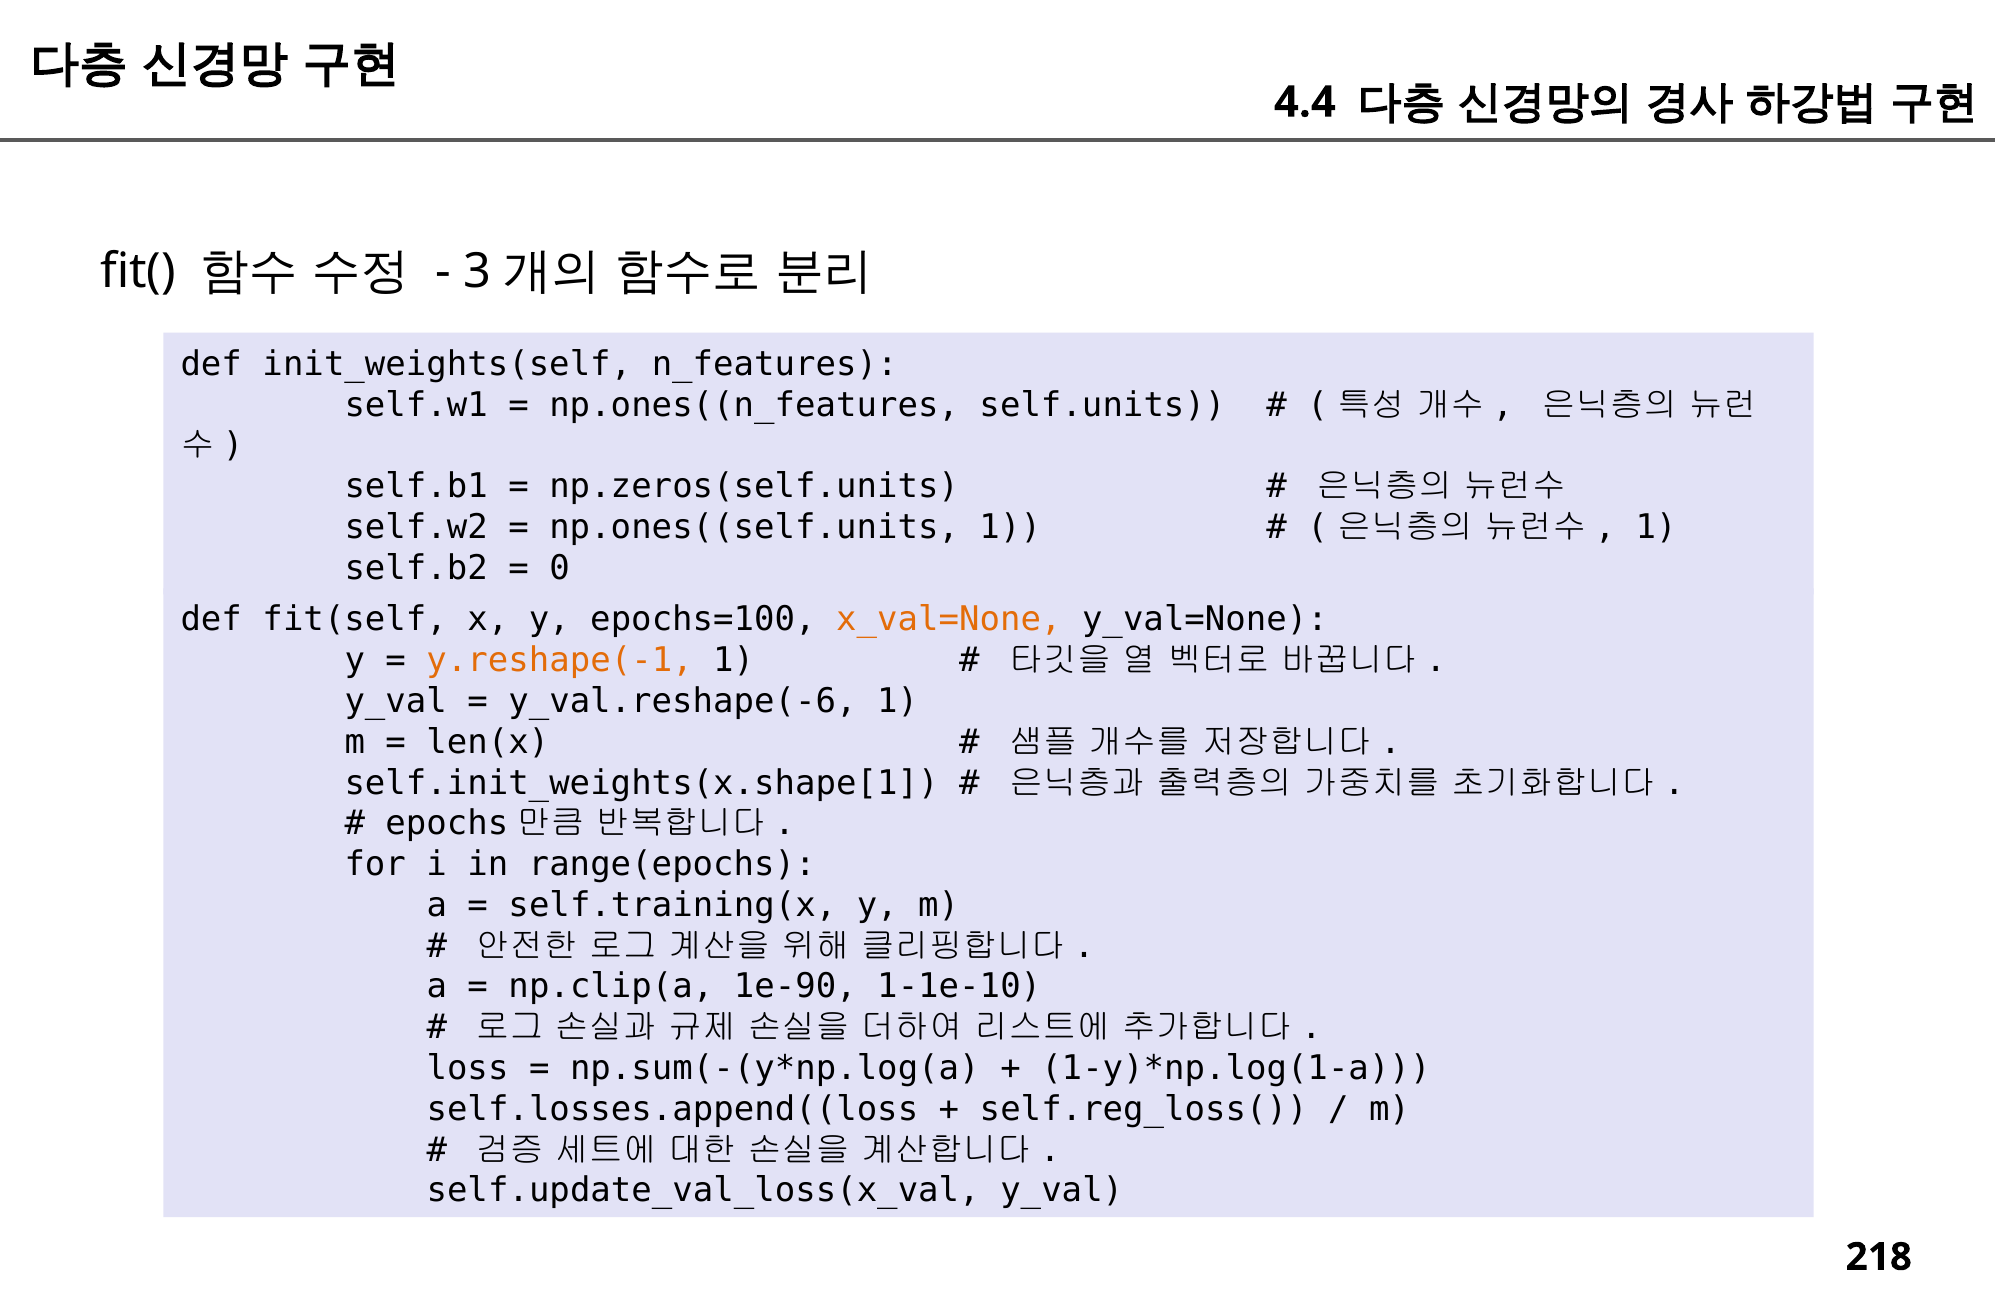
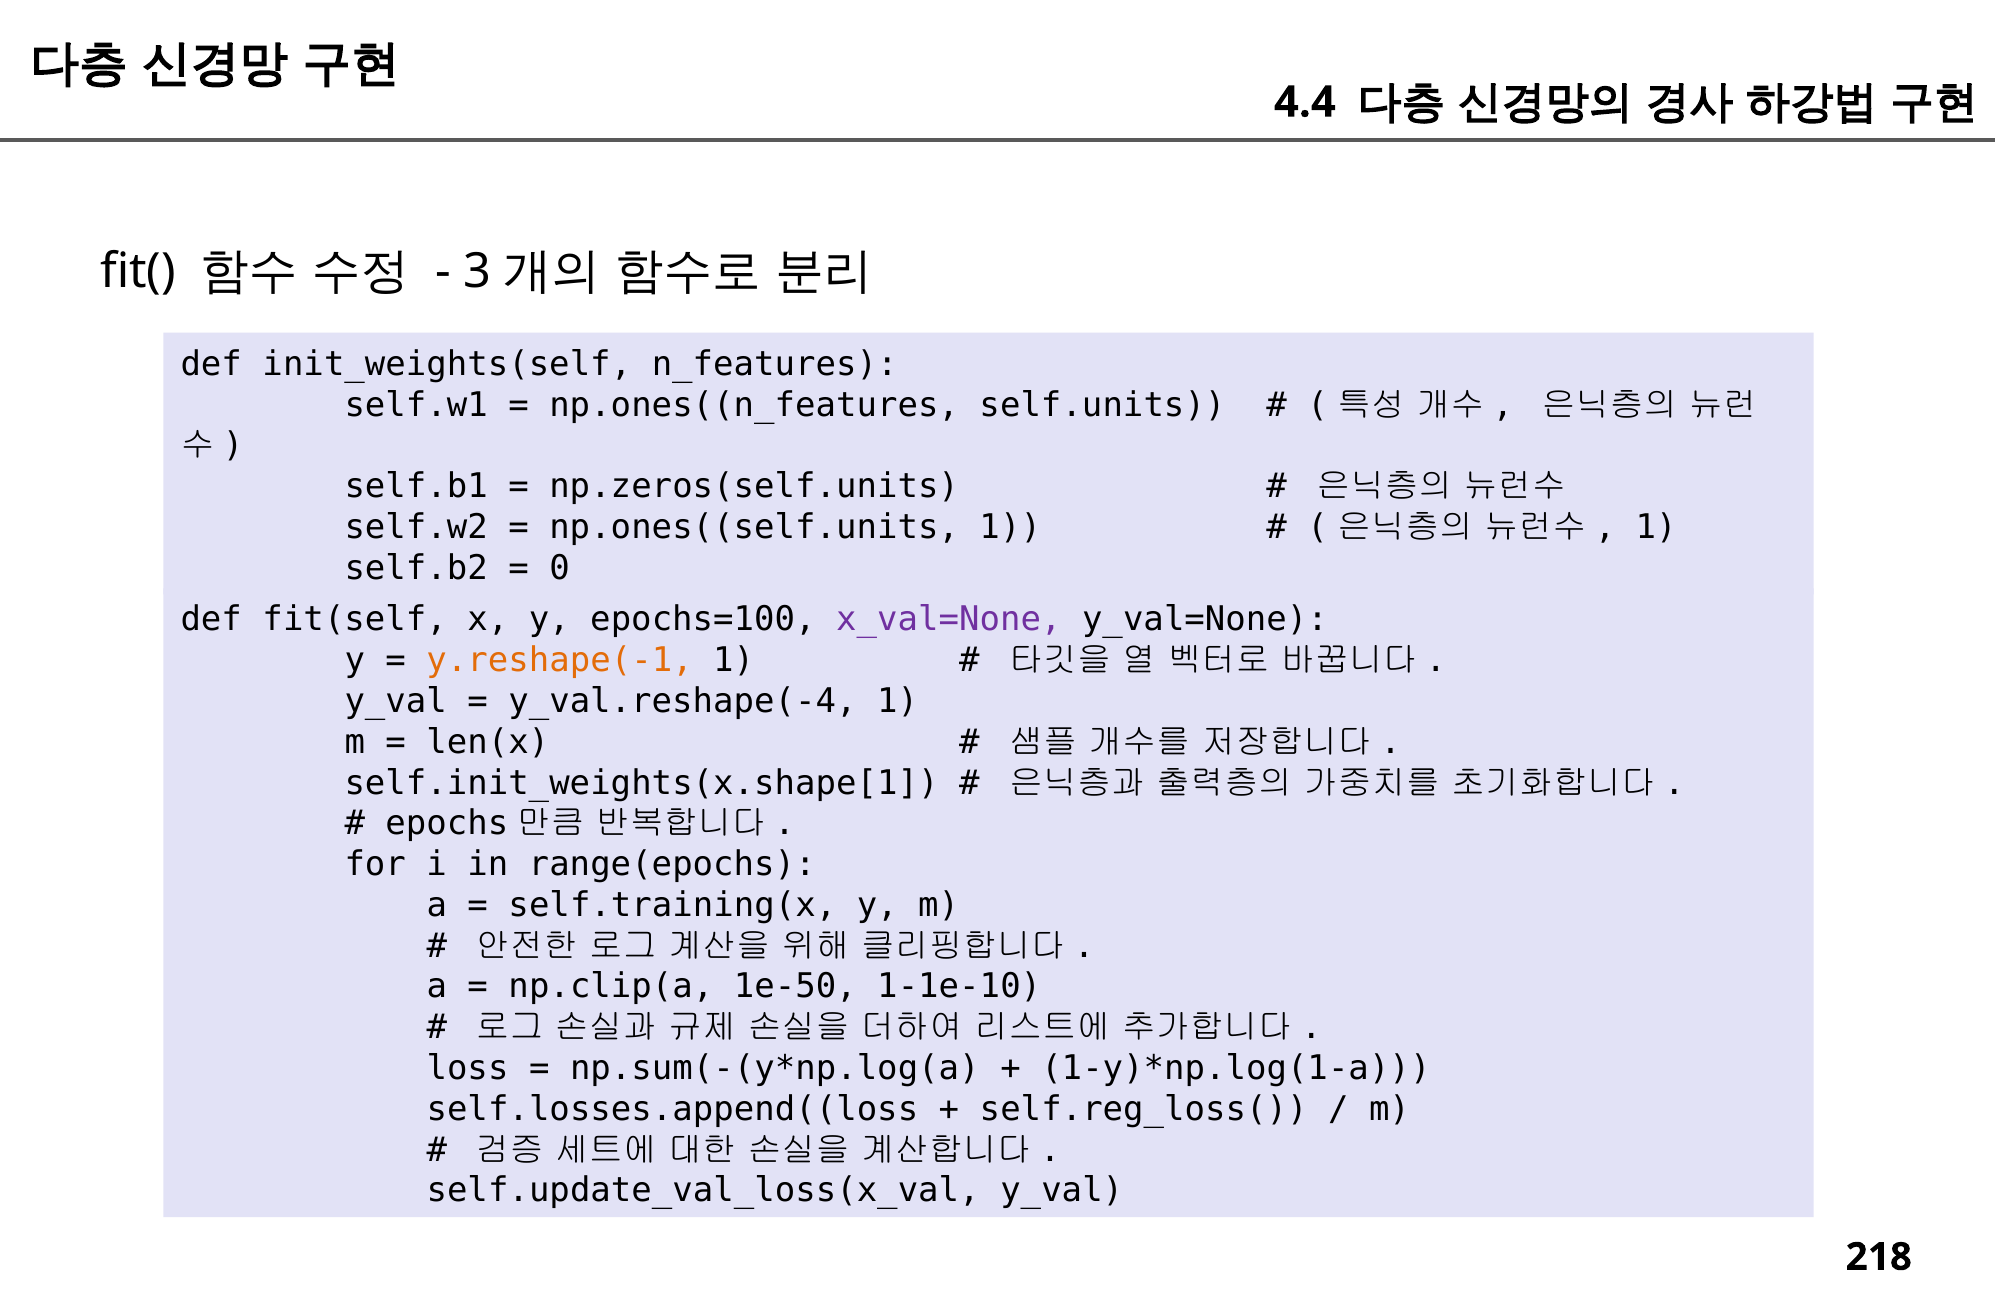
x_val=None colour: orange -> purple
y_val.reshape(-6: y_val.reshape(-6 -> y_val.reshape(-4
1e-90: 1e-90 -> 1e-50
